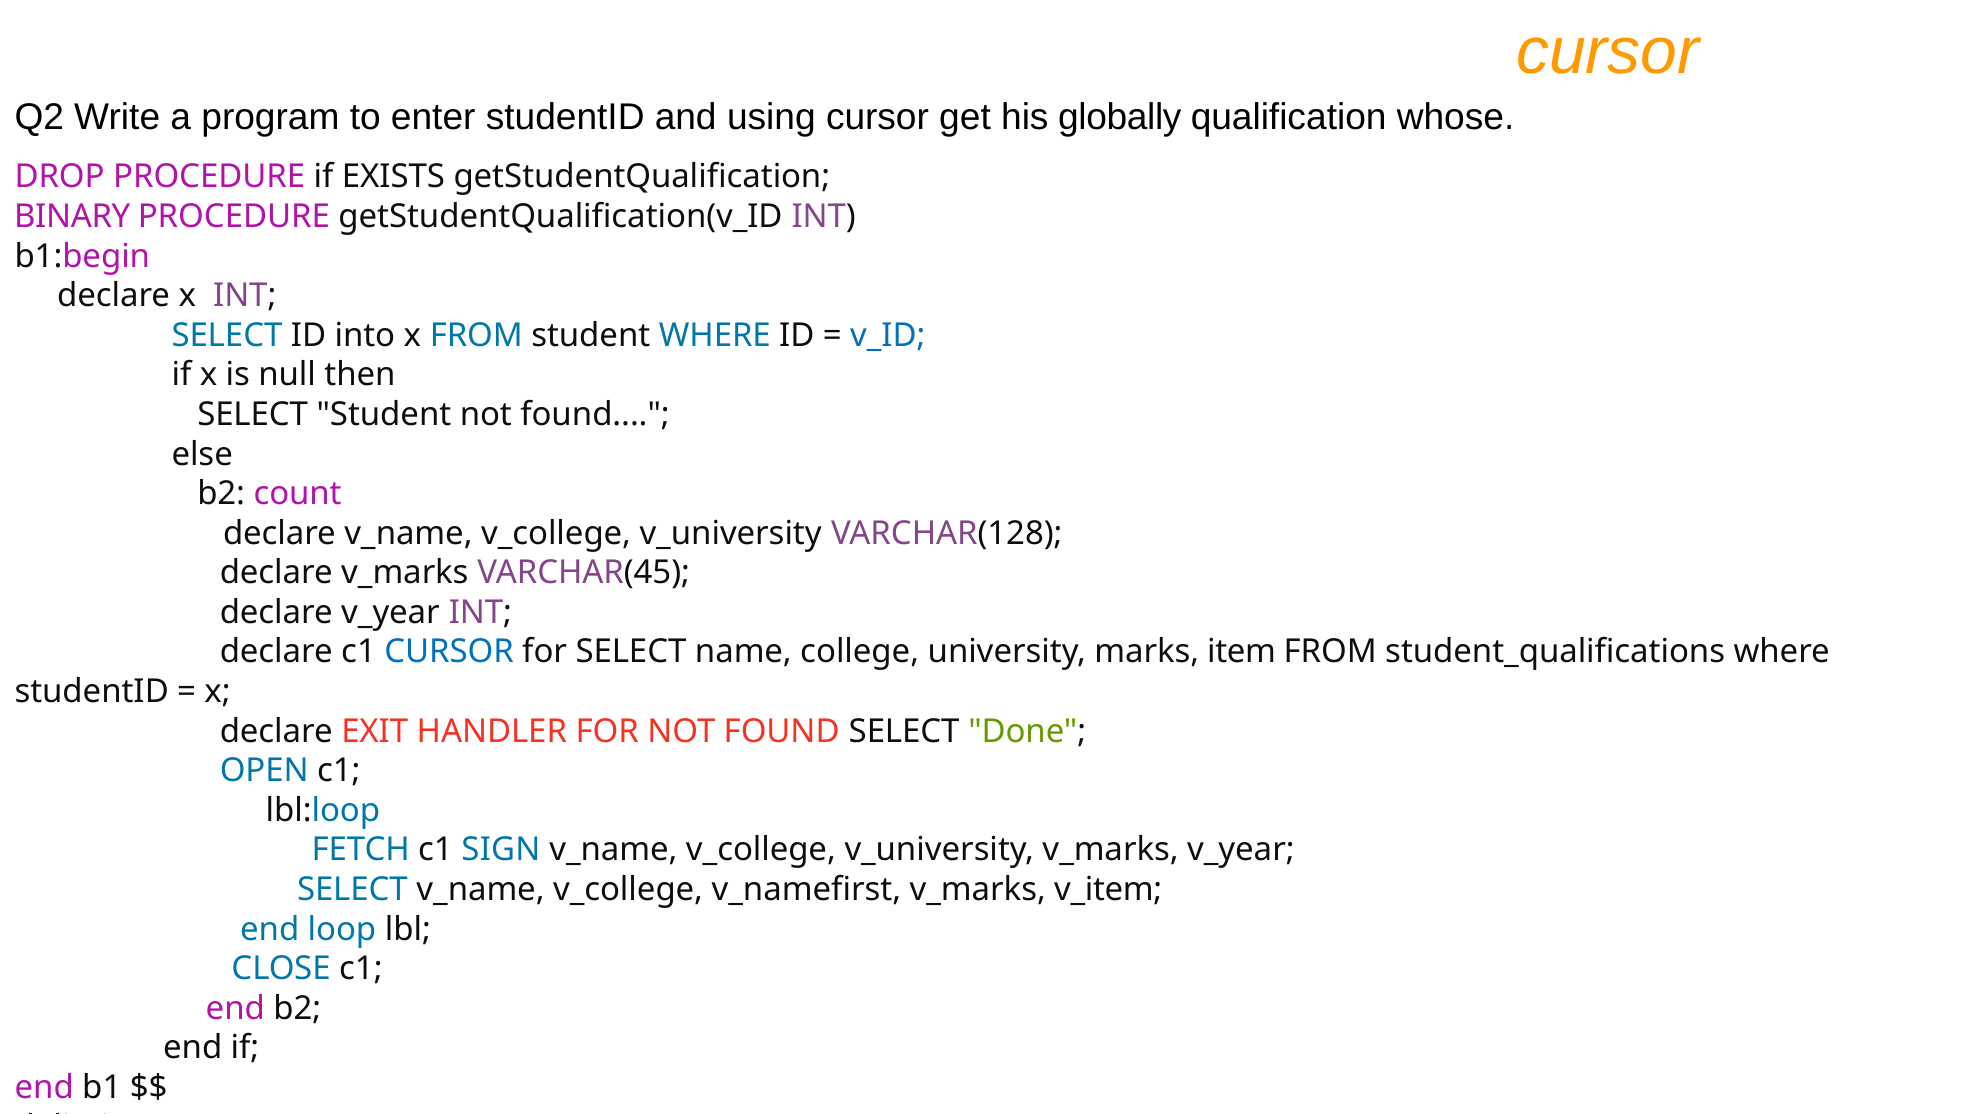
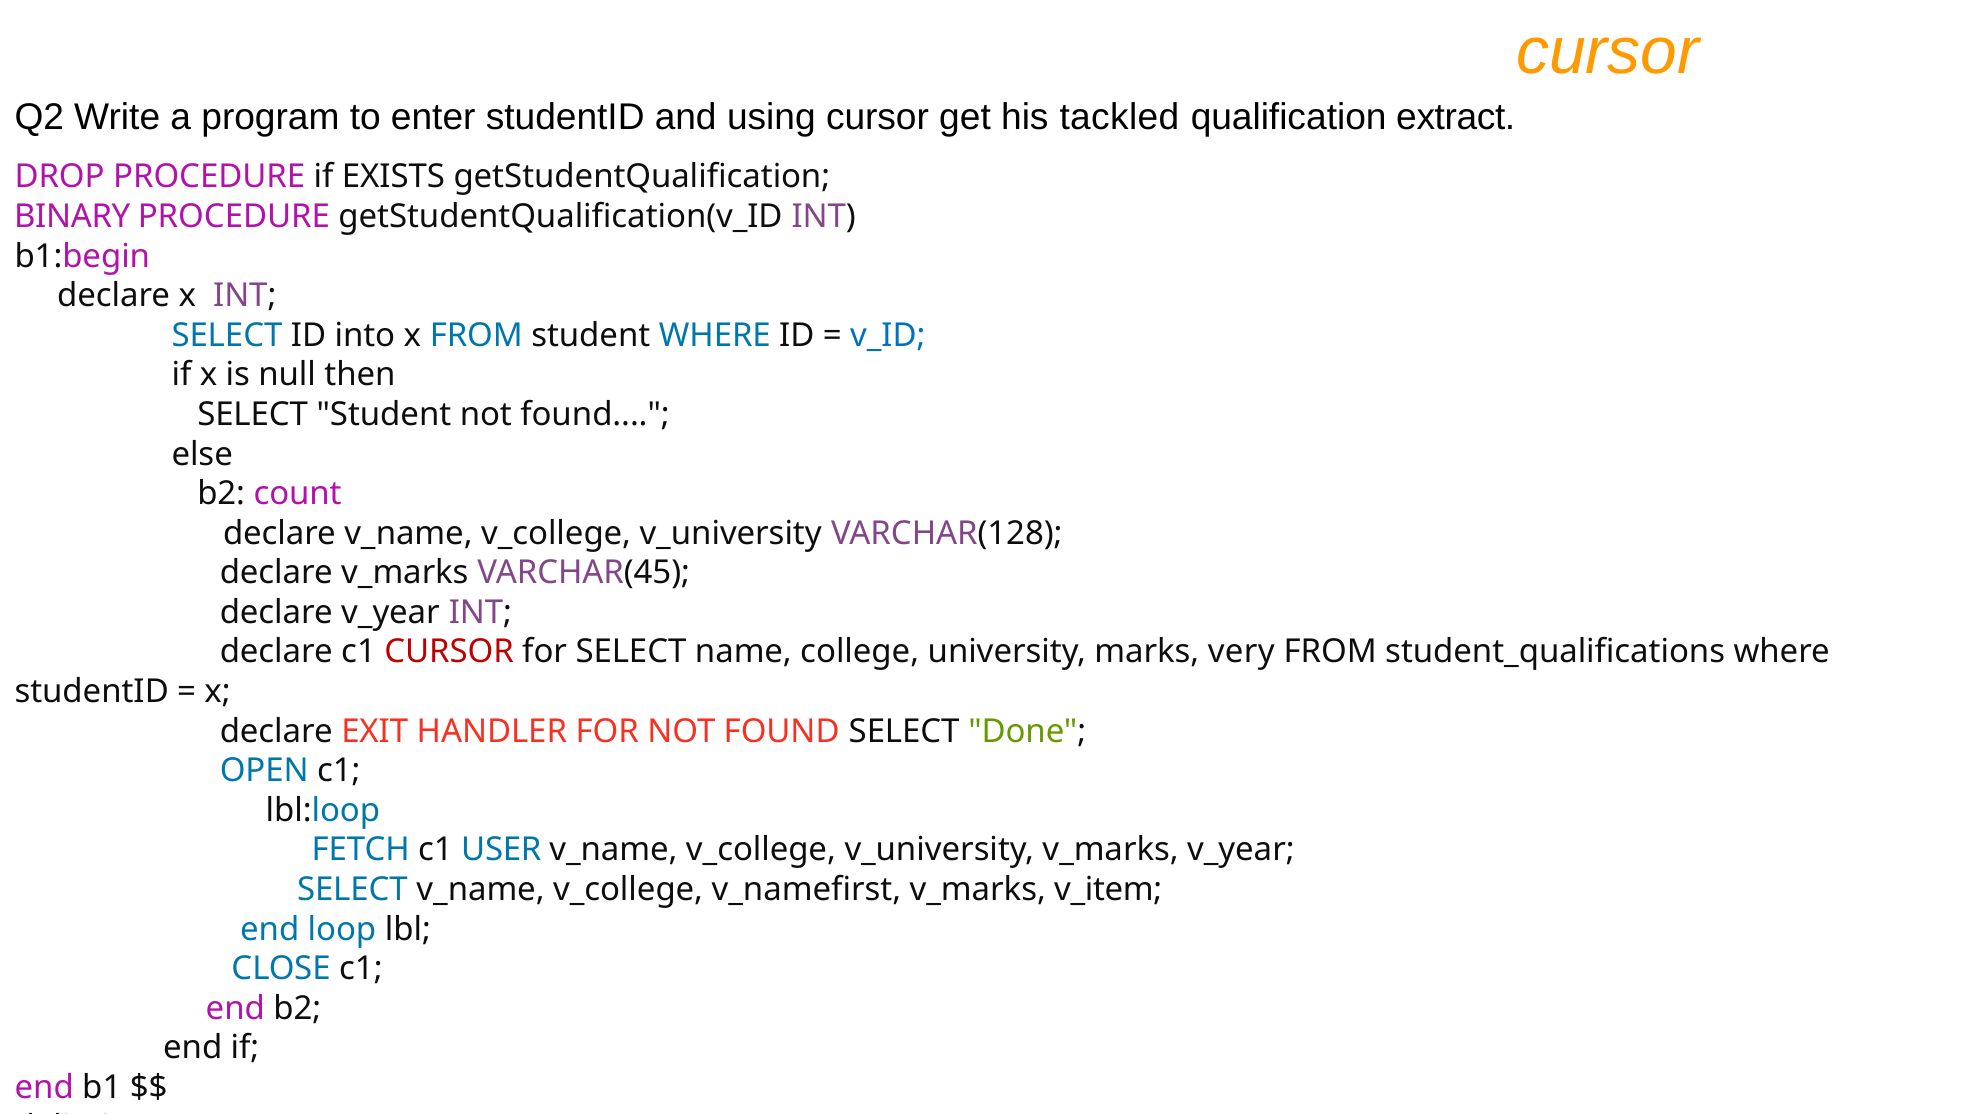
globally: globally -> tackled
whose: whose -> extract
CURSOR at (449, 652) colour: blue -> red
item: item -> very
SIGN: SIGN -> USER
